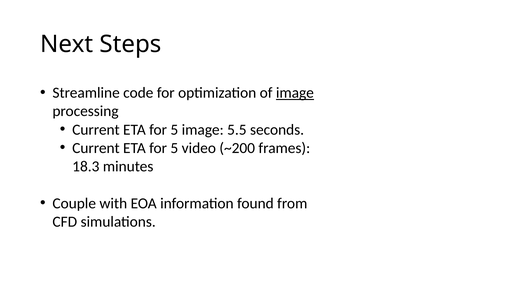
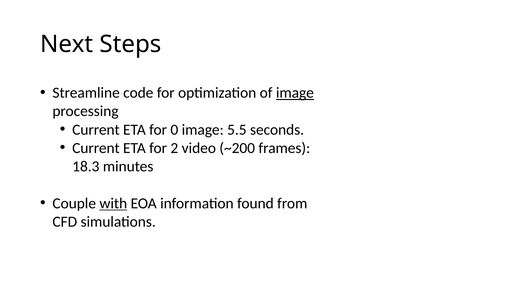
5 at (174, 130): 5 -> 0
5 at (174, 148): 5 -> 2
with underline: none -> present
